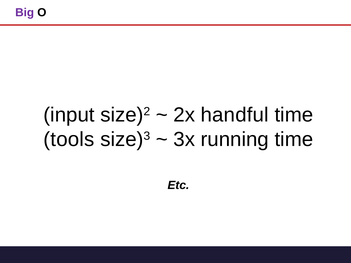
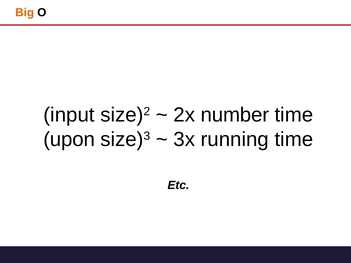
Big colour: purple -> orange
handful: handful -> number
tools: tools -> upon
